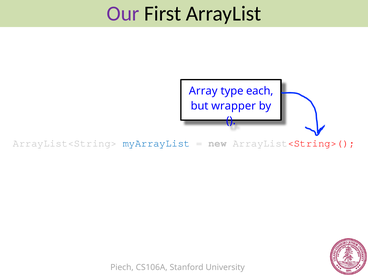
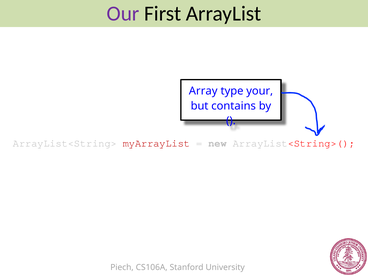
each: each -> your
wrapper: wrapper -> contains
myArrayList colour: blue -> red
